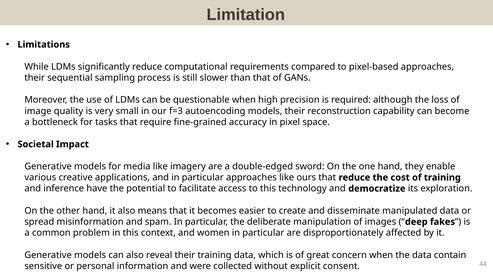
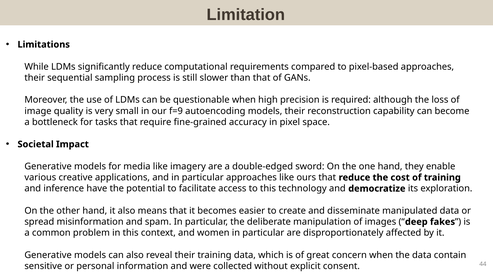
f=3: f=3 -> f=9
